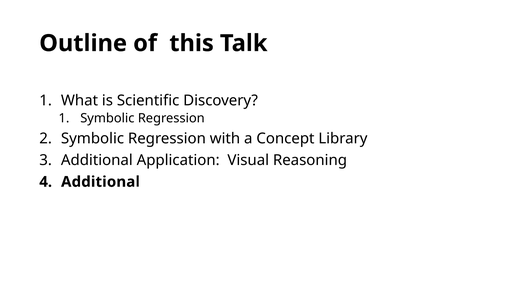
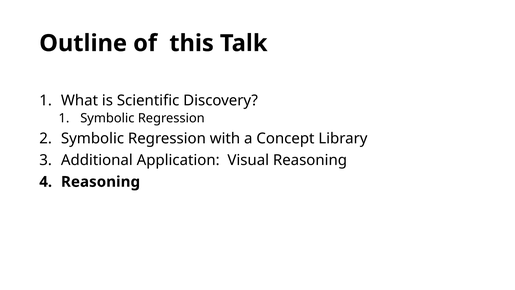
Additional at (100, 182): Additional -> Reasoning
